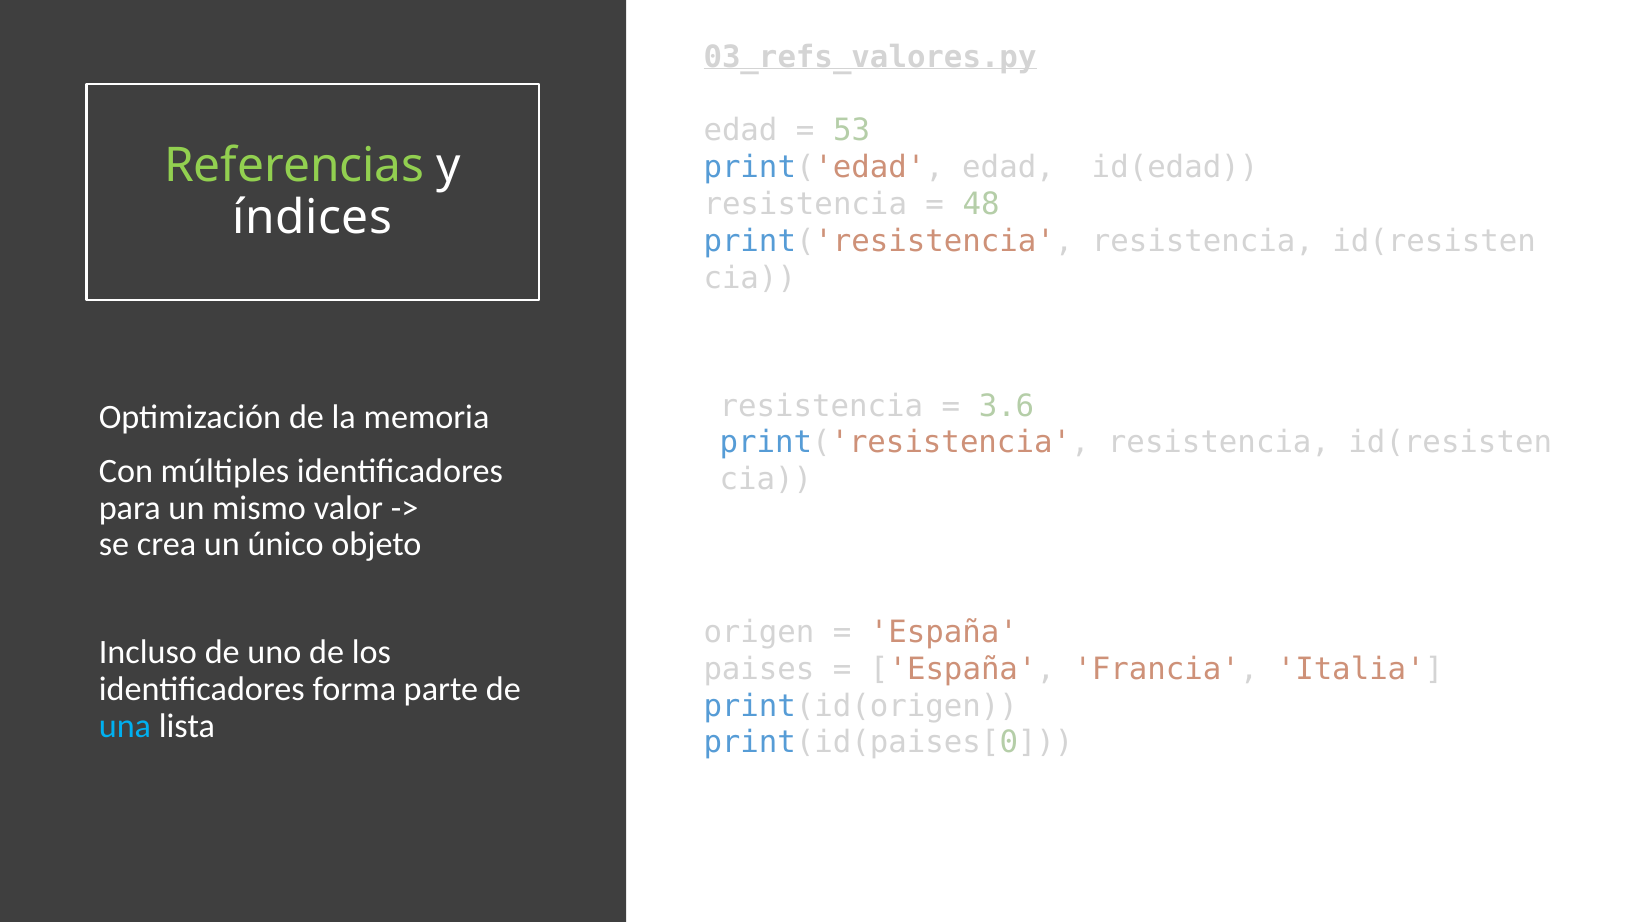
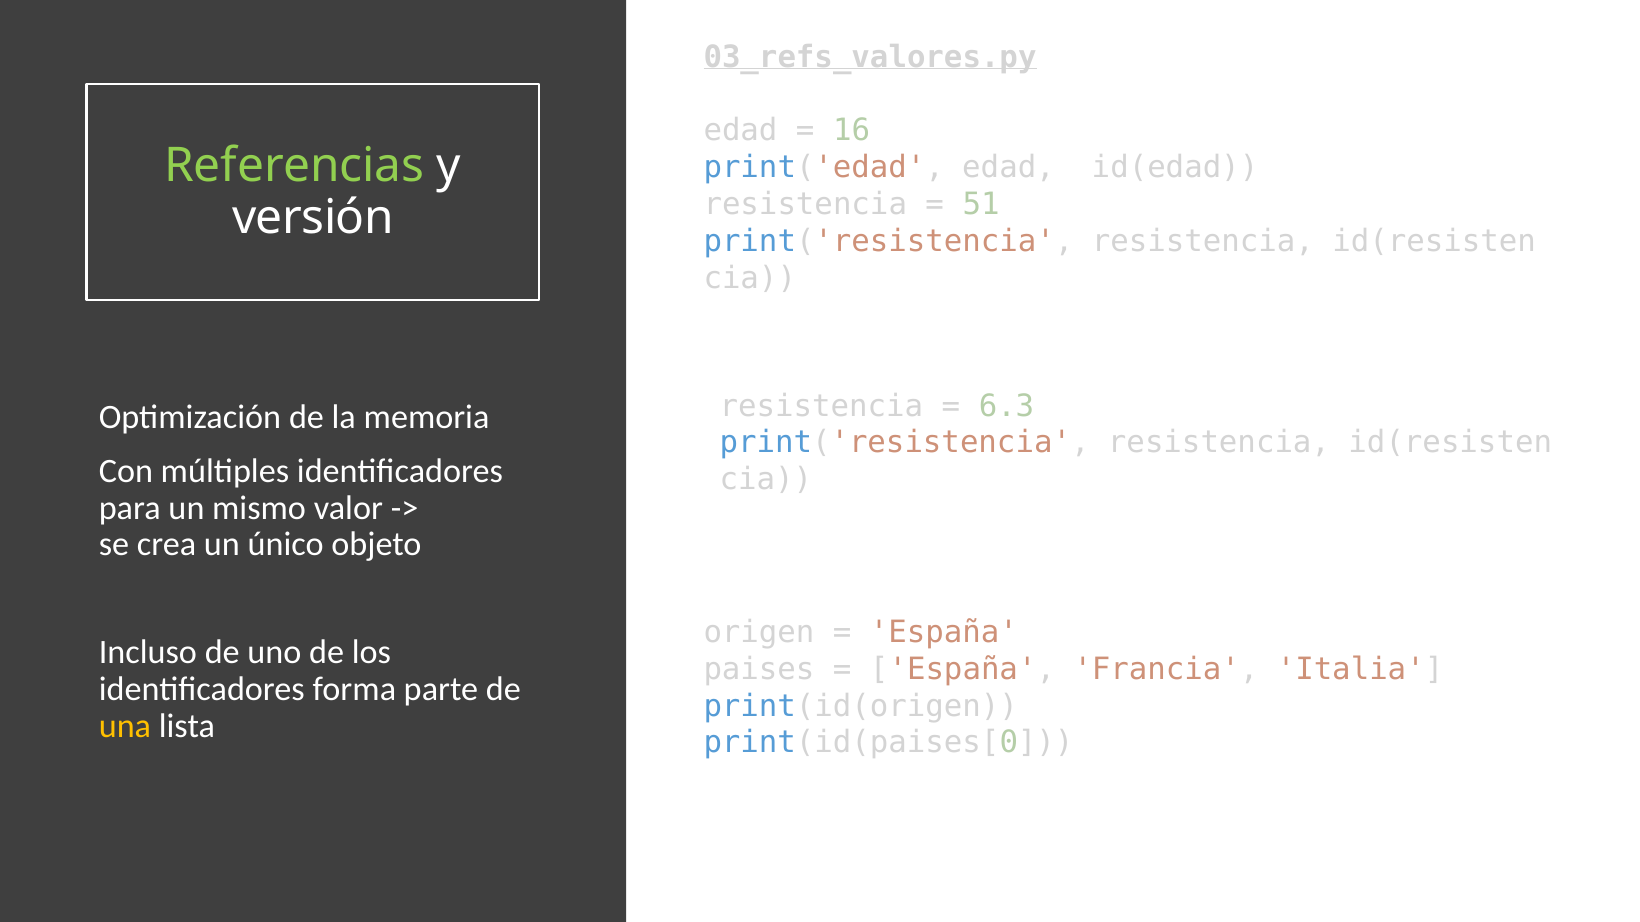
53: 53 -> 16
48: 48 -> 51
índices: índices -> versión
3.6: 3.6 -> 6.3
una colour: light blue -> yellow
